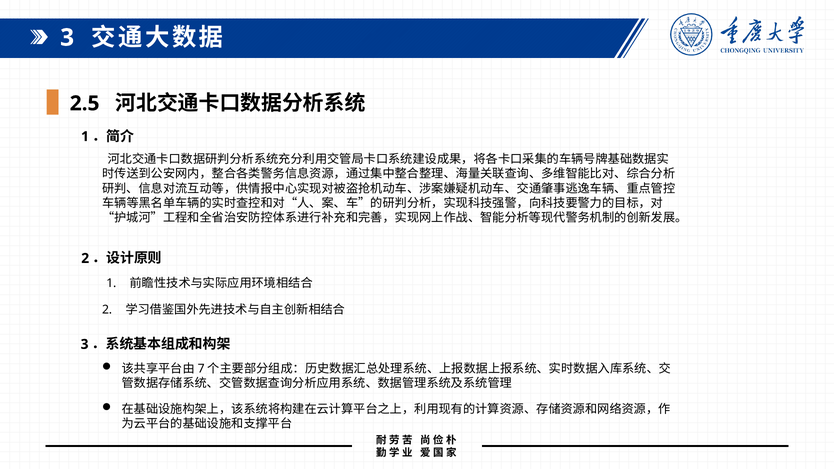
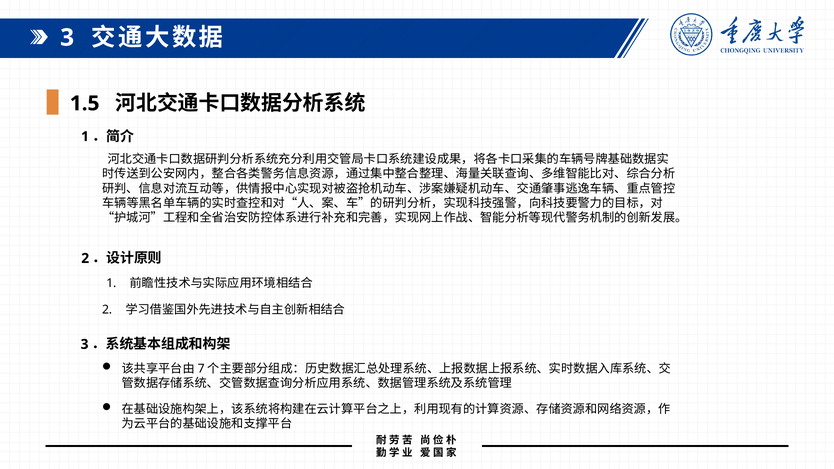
2.5: 2.5 -> 1.5
